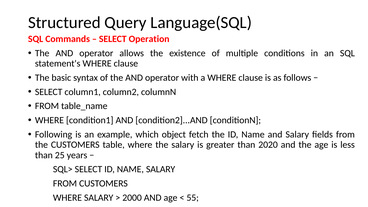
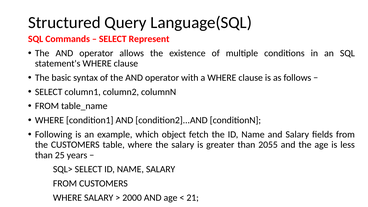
Operation: Operation -> Represent
2020: 2020 -> 2055
55: 55 -> 21
